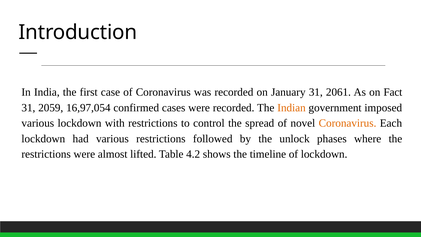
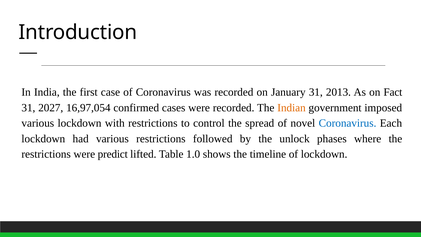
2061: 2061 -> 2013
2059: 2059 -> 2027
Coronavirus at (348, 123) colour: orange -> blue
almost: almost -> predict
4.2: 4.2 -> 1.0
